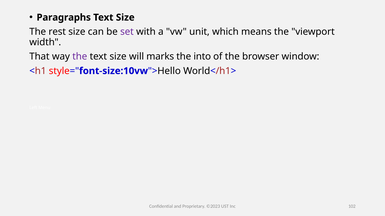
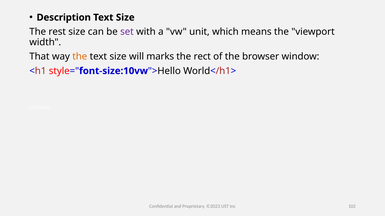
Paragraphs: Paragraphs -> Description
the at (80, 57) colour: purple -> orange
into: into -> rect
